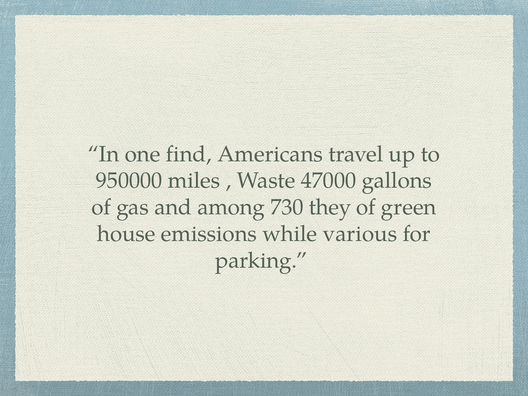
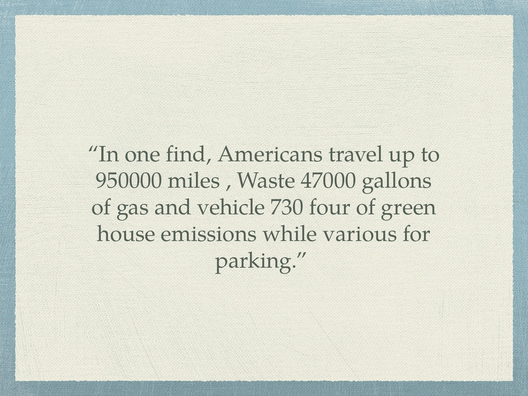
among: among -> vehicle
they: they -> four
